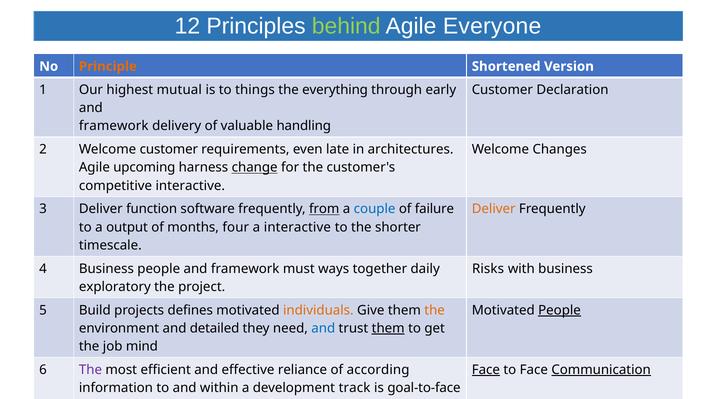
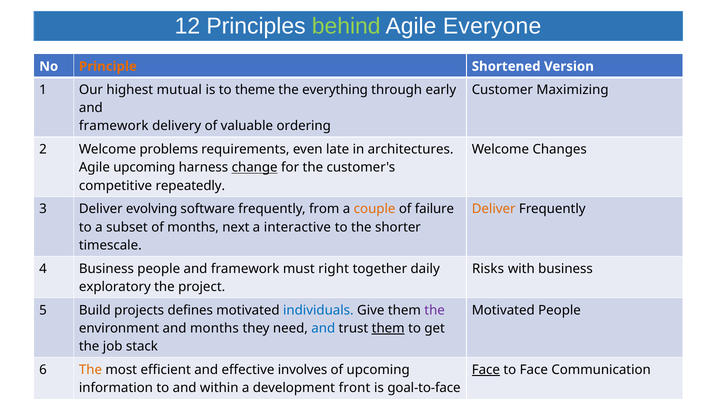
things: things -> theme
Declaration: Declaration -> Maximizing
handling: handling -> ordering
Welcome customer: customer -> problems
competitive interactive: interactive -> repeatedly
function: function -> evolving
from underline: present -> none
couple colour: blue -> orange
output: output -> subset
four: four -> next
ways: ways -> right
individuals colour: orange -> blue
the at (435, 310) colour: orange -> purple
People at (560, 310) underline: present -> none
and detailed: detailed -> months
mind: mind -> stack
The at (90, 370) colour: purple -> orange
reliance: reliance -> involves
of according: according -> upcoming
Communication underline: present -> none
track: track -> front
